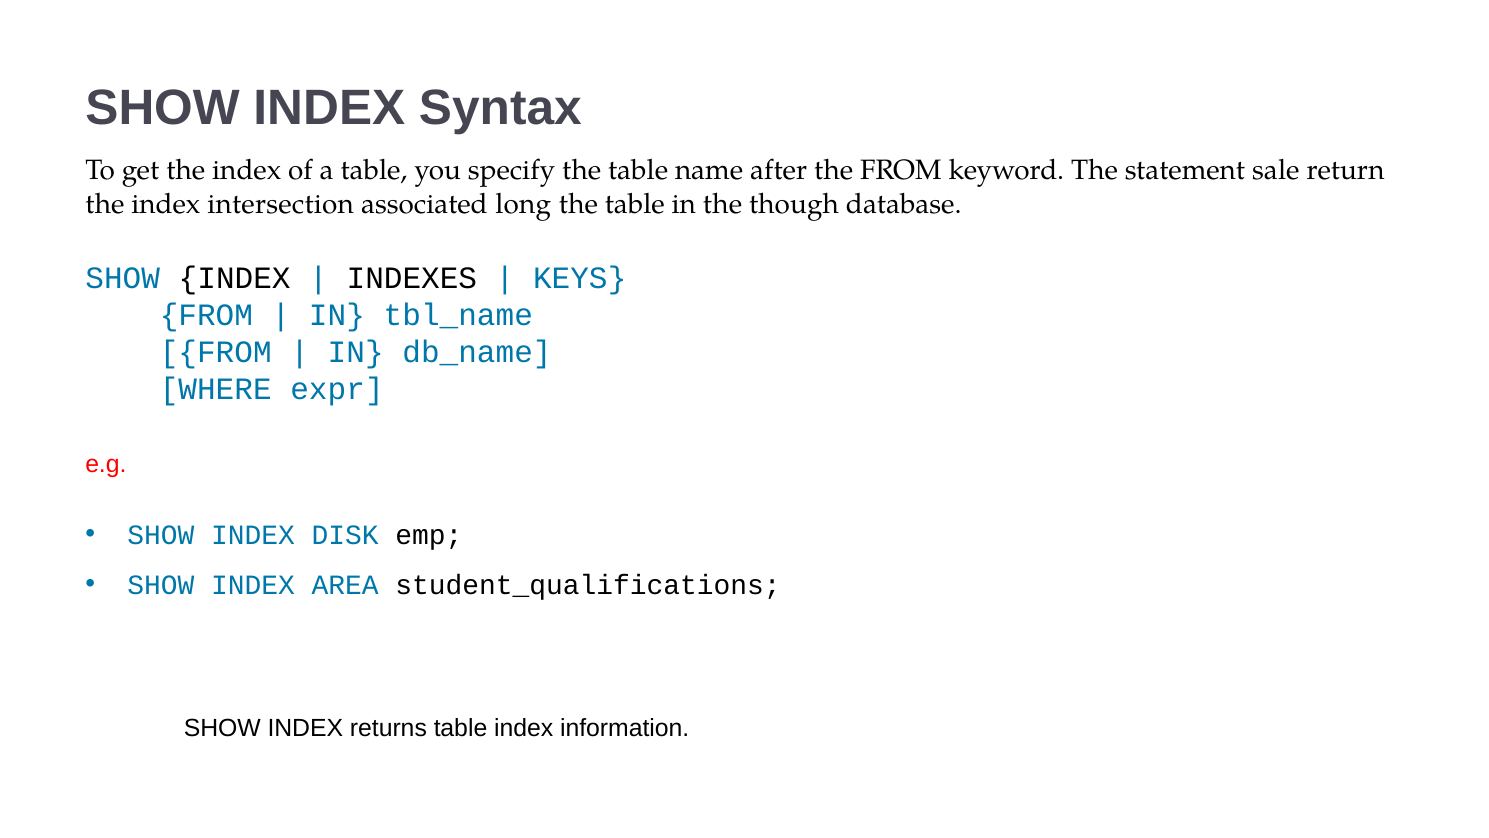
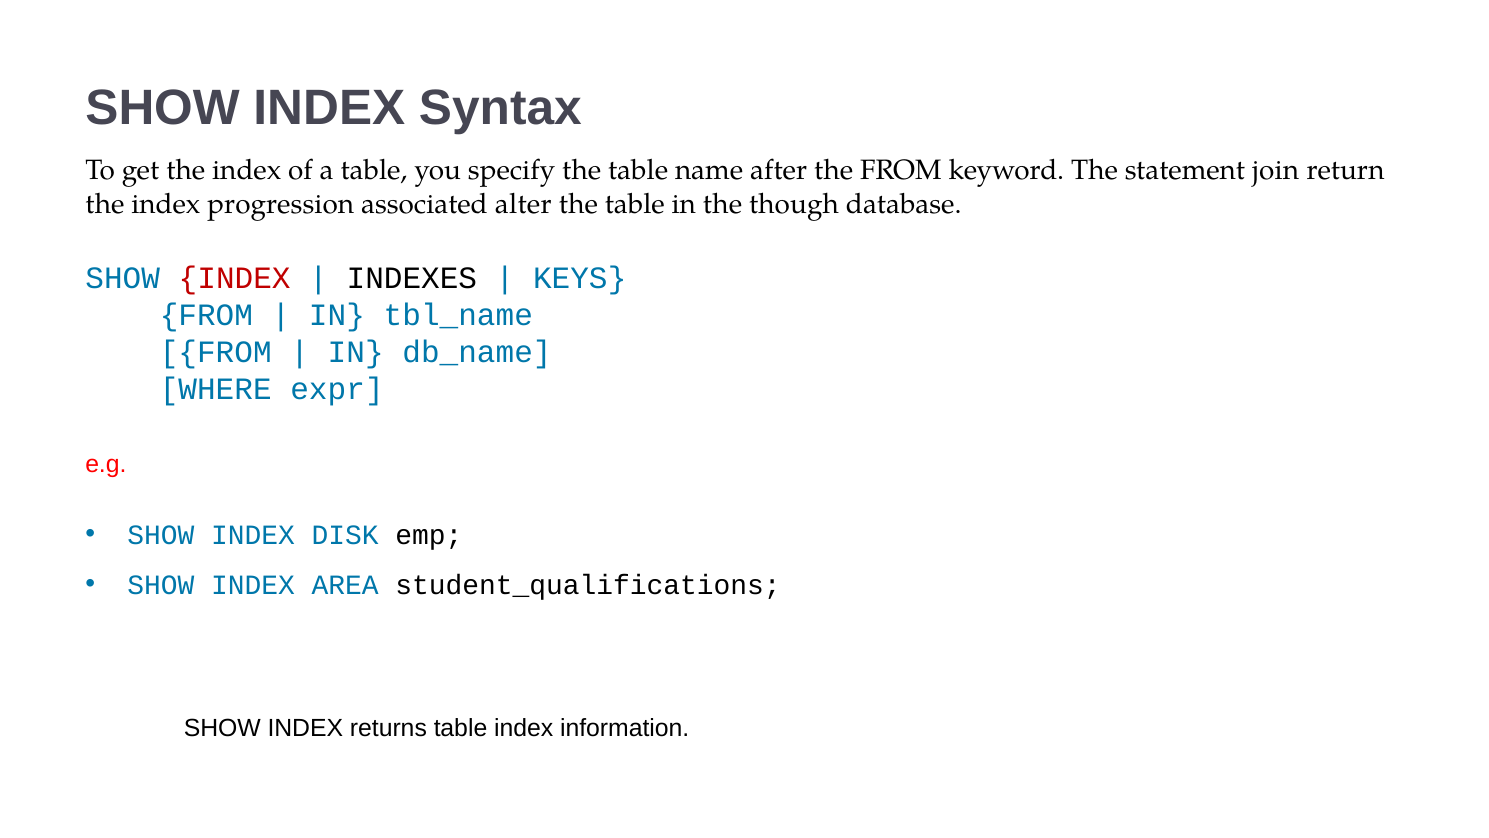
sale: sale -> join
intersection: intersection -> progression
long: long -> alter
INDEX at (235, 278) colour: black -> red
